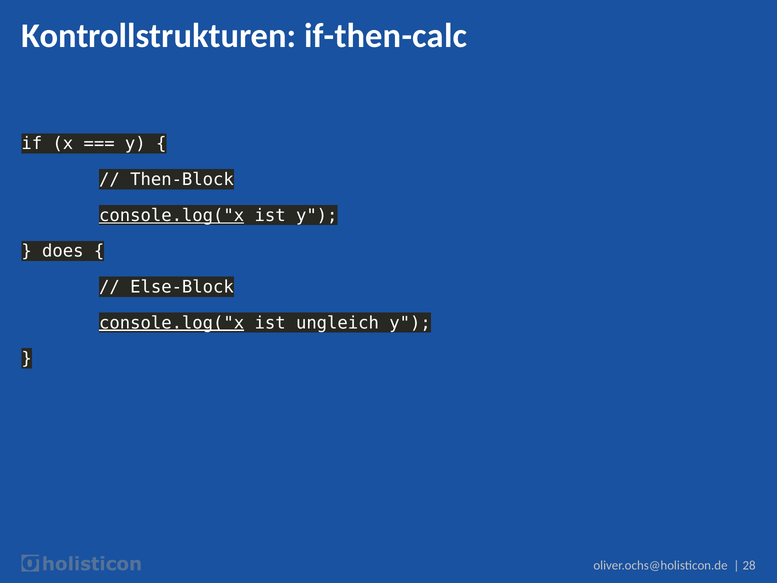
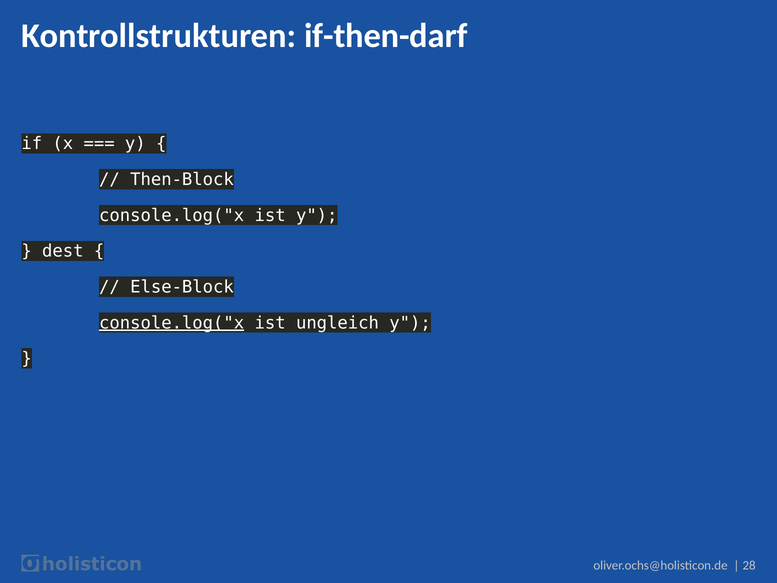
if-then-calc: if-then-calc -> if-then-darf
console.log("x at (172, 215) underline: present -> none
does: does -> dest
